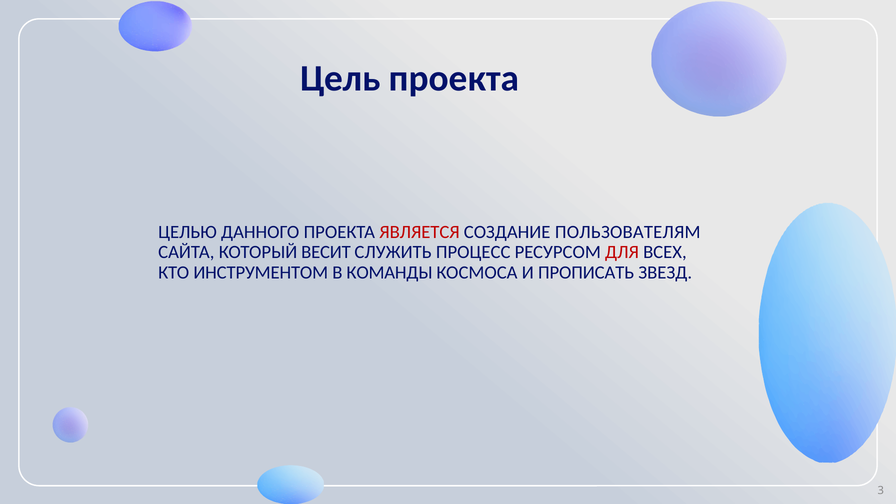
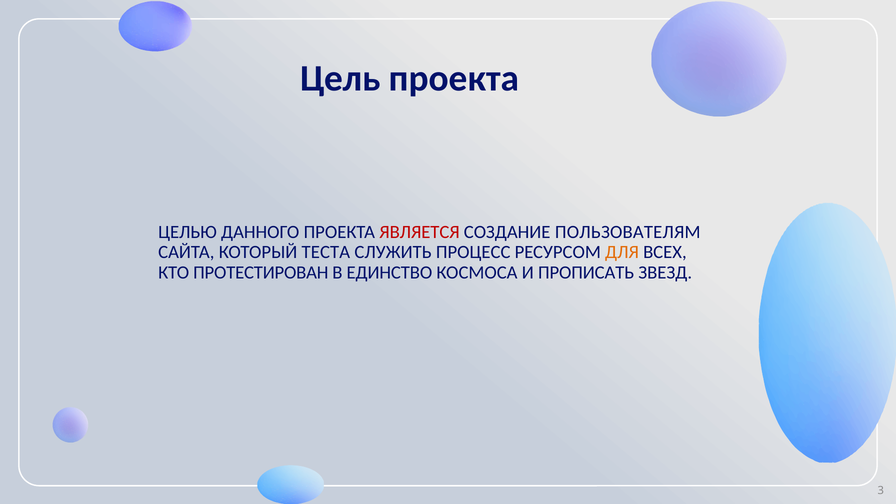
ВЕСИТ: ВЕСИТ -> ТЕСТА
ДЛЯ colour: red -> orange
ИНСТРУМЕНТОМ: ИНСТРУМЕНТОМ -> ПРОТЕСТИРОВАН
КОМАНДЫ: КОМАНДЫ -> ЕДИНСТВО
